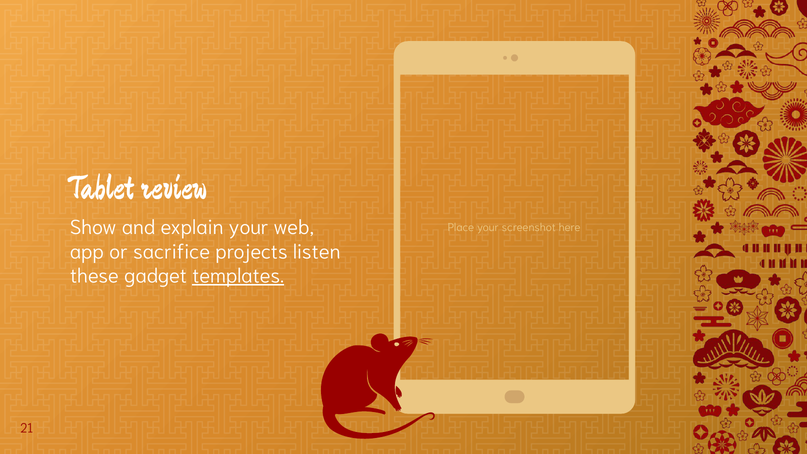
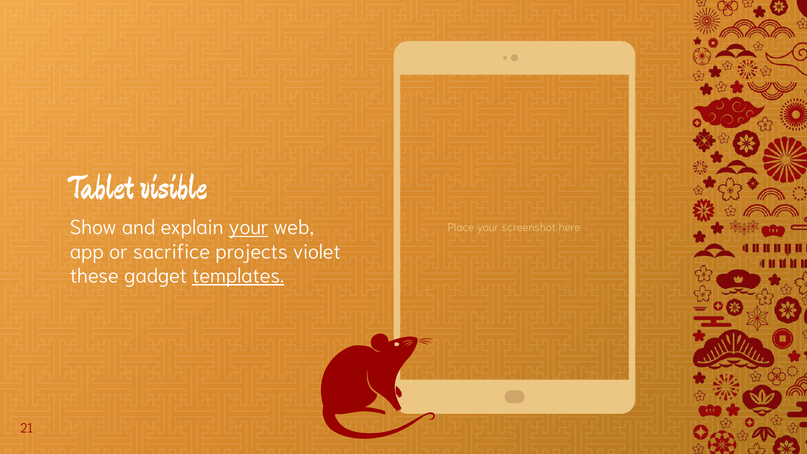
review: review -> visible
your at (248, 228) underline: none -> present
listen: listen -> violet
